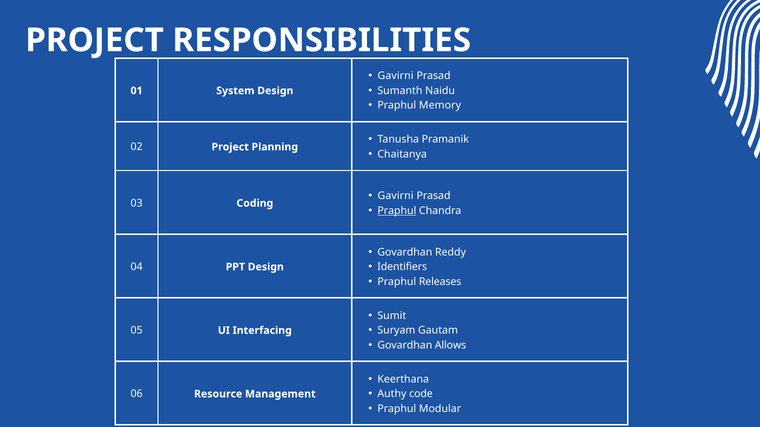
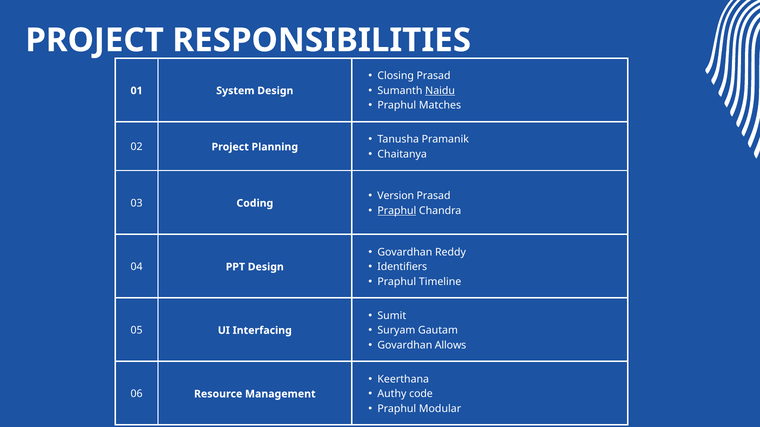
Gavirni at (396, 76): Gavirni -> Closing
Naidu underline: none -> present
Memory: Memory -> Matches
Gavirni at (396, 196): Gavirni -> Version
Releases: Releases -> Timeline
